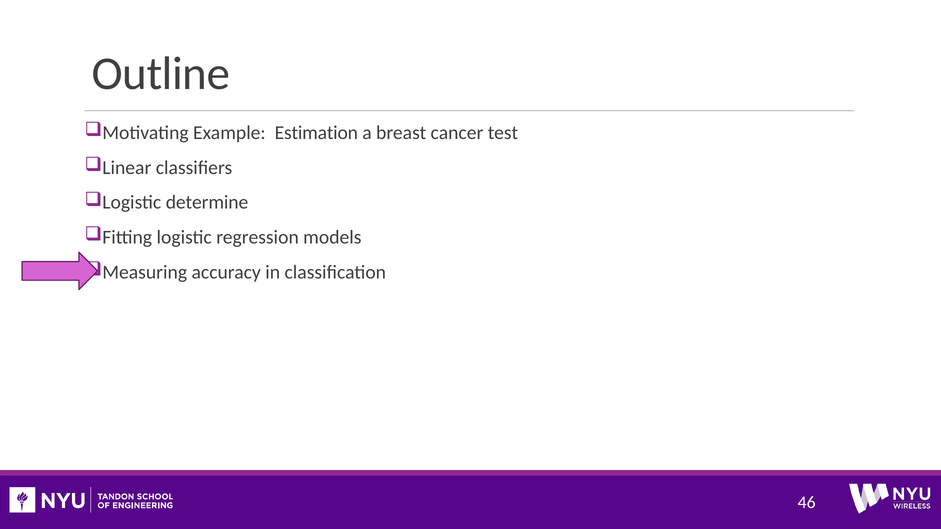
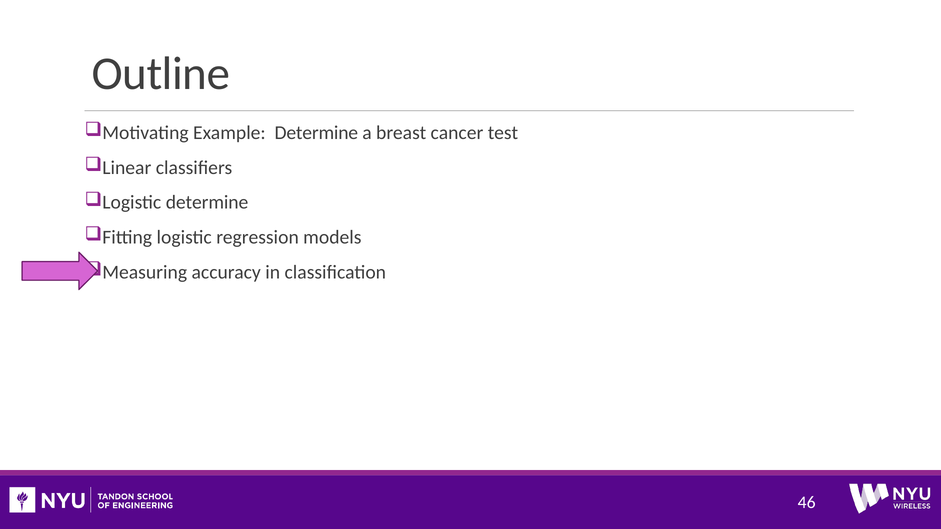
Example Estimation: Estimation -> Determine
